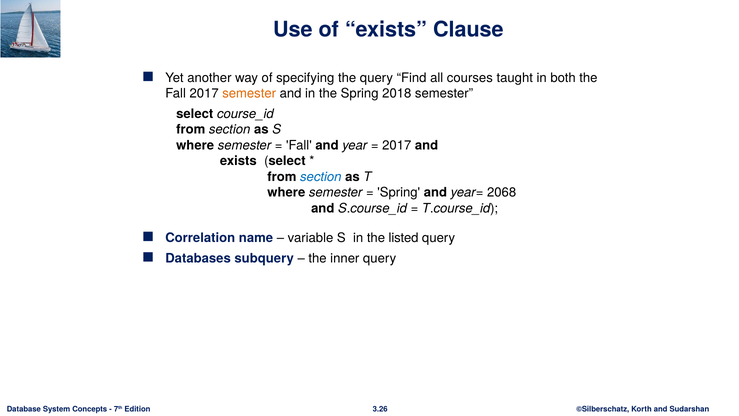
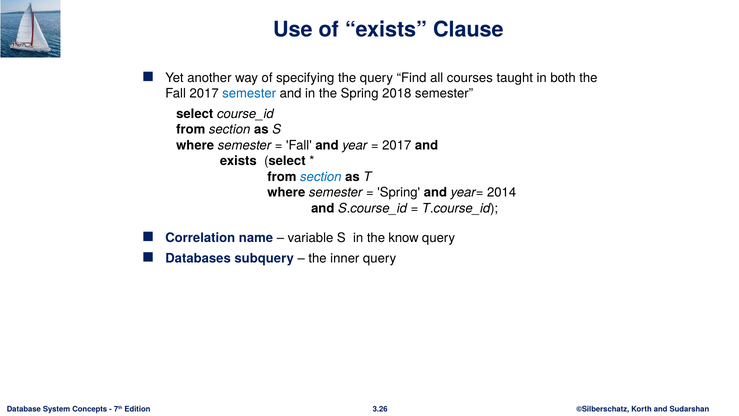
semester at (249, 94) colour: orange -> blue
2068: 2068 -> 2014
listed: listed -> know
